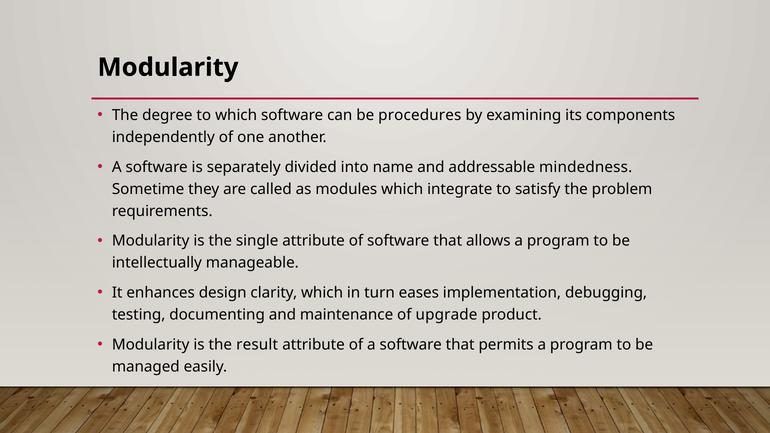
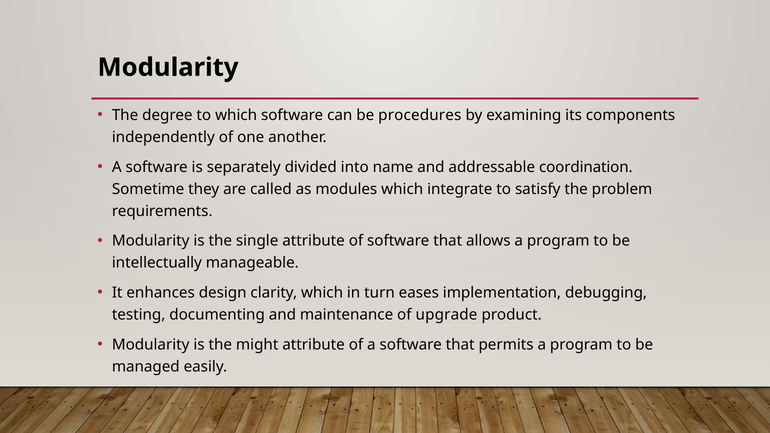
mindedness: mindedness -> coordination
result: result -> might
